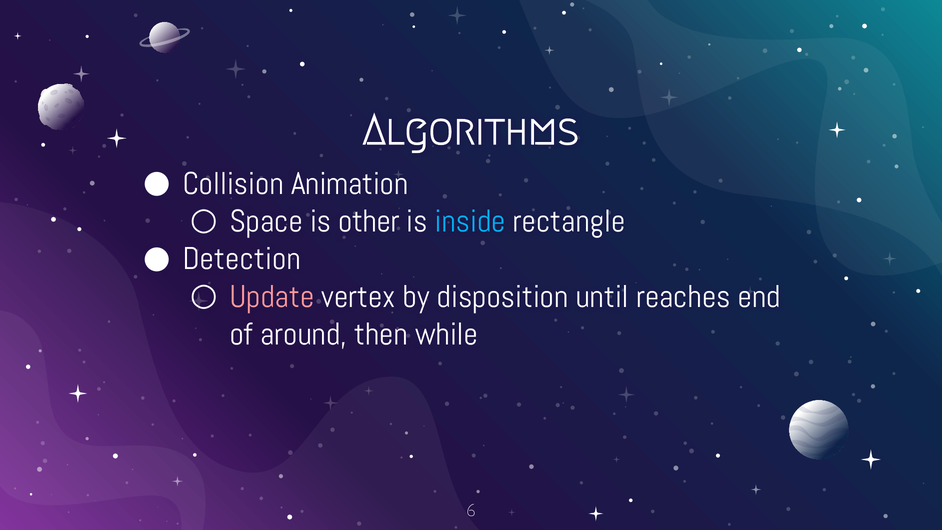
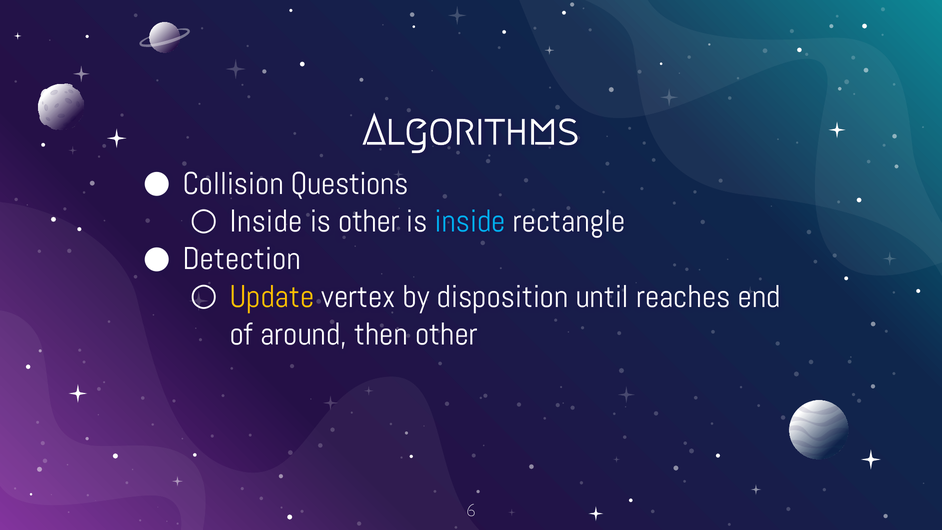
Animation: Animation -> Questions
Space at (266, 221): Space -> Inside
Update colour: pink -> yellow
then while: while -> other
